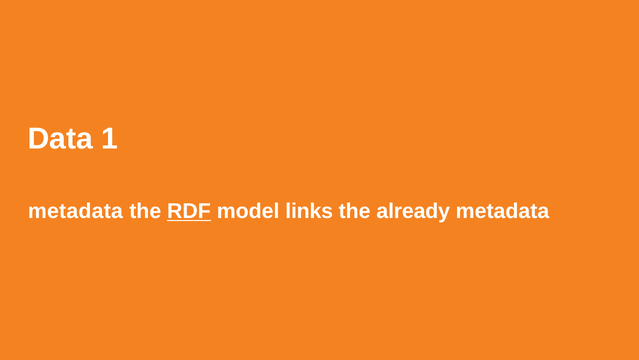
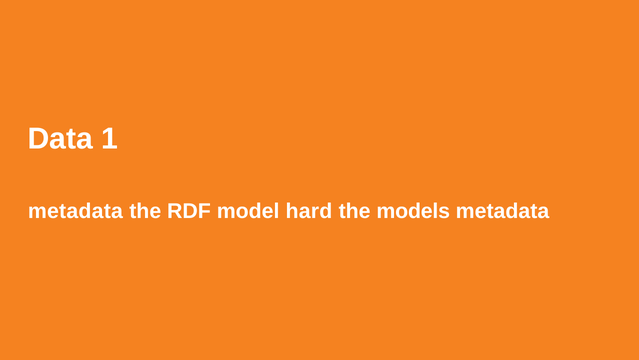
RDF underline: present -> none
links: links -> hard
already: already -> models
